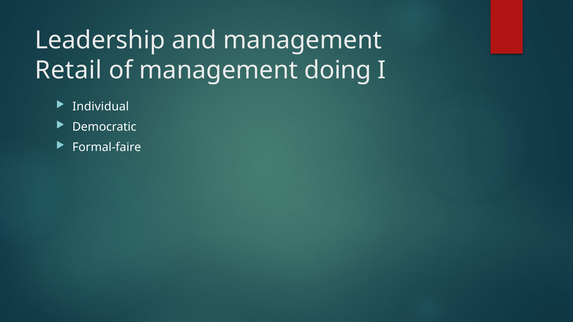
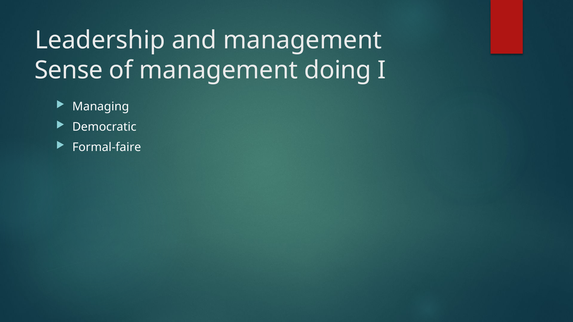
Retail: Retail -> Sense
Individual: Individual -> Managing
